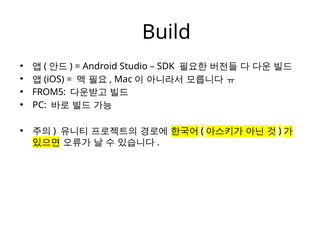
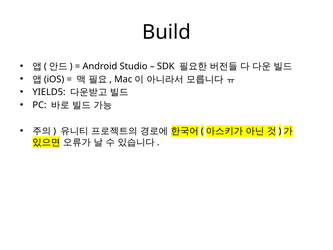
FROM5: FROM5 -> YIELD5
